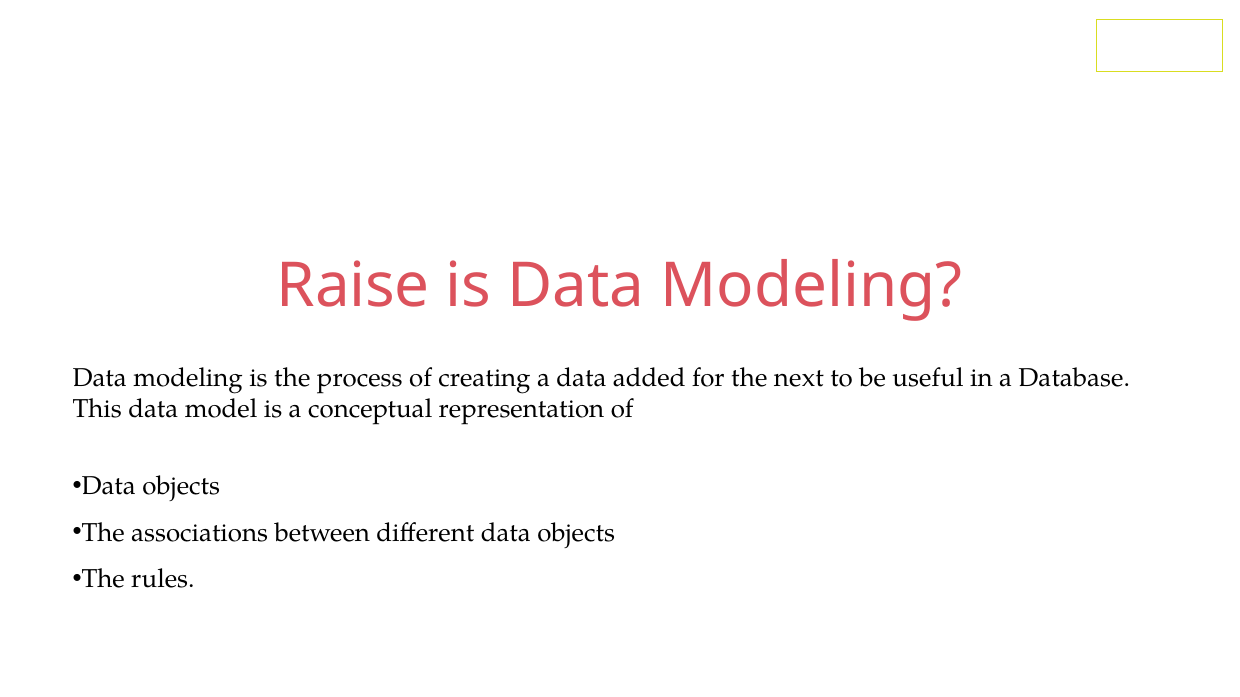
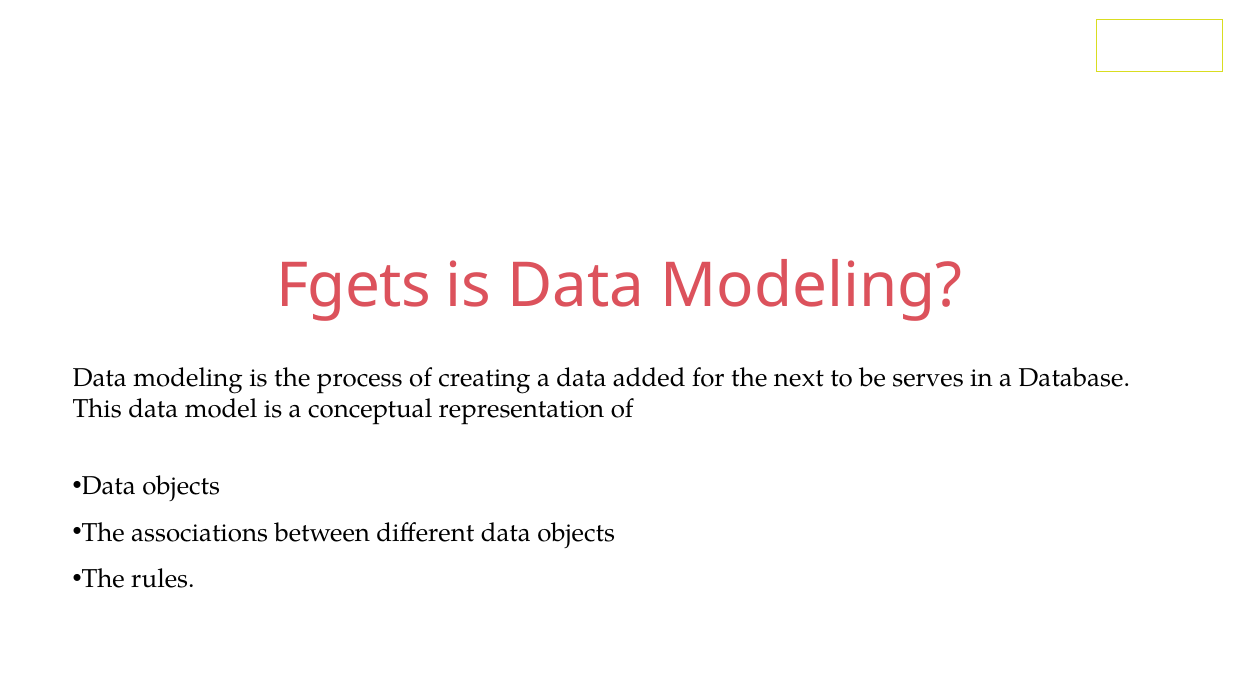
Raise: Raise -> Fgets
useful: useful -> serves
